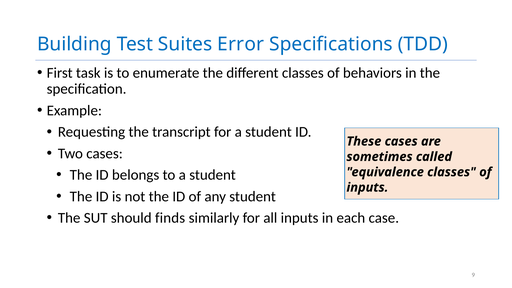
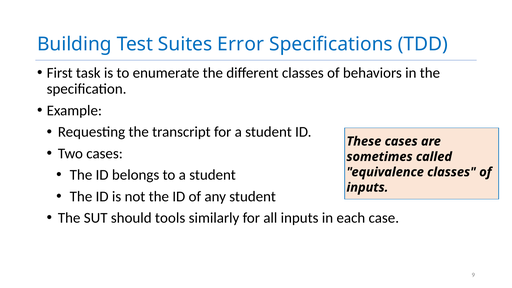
finds: finds -> tools
